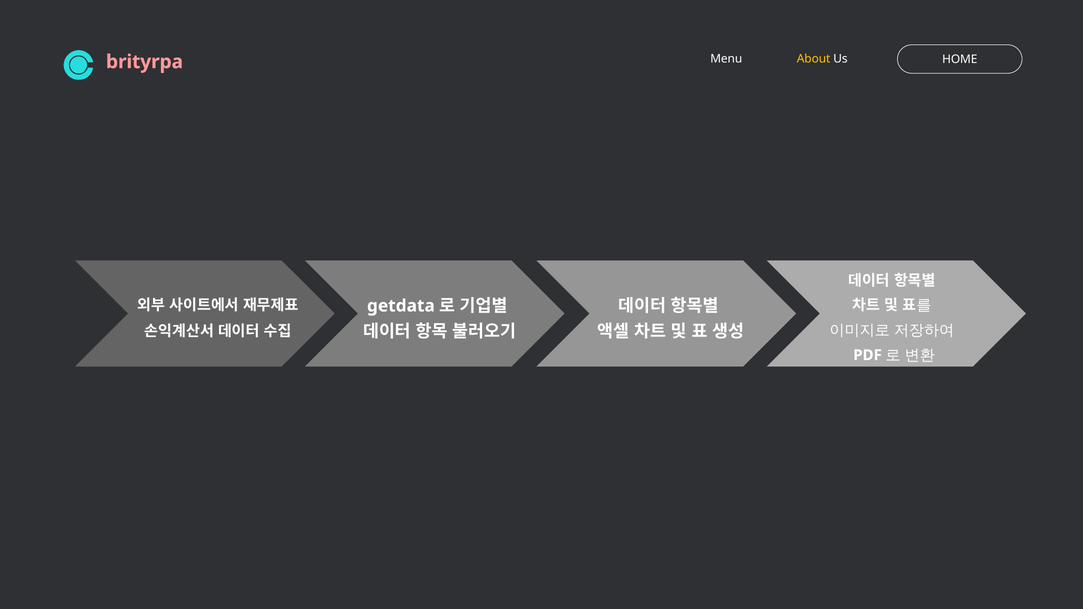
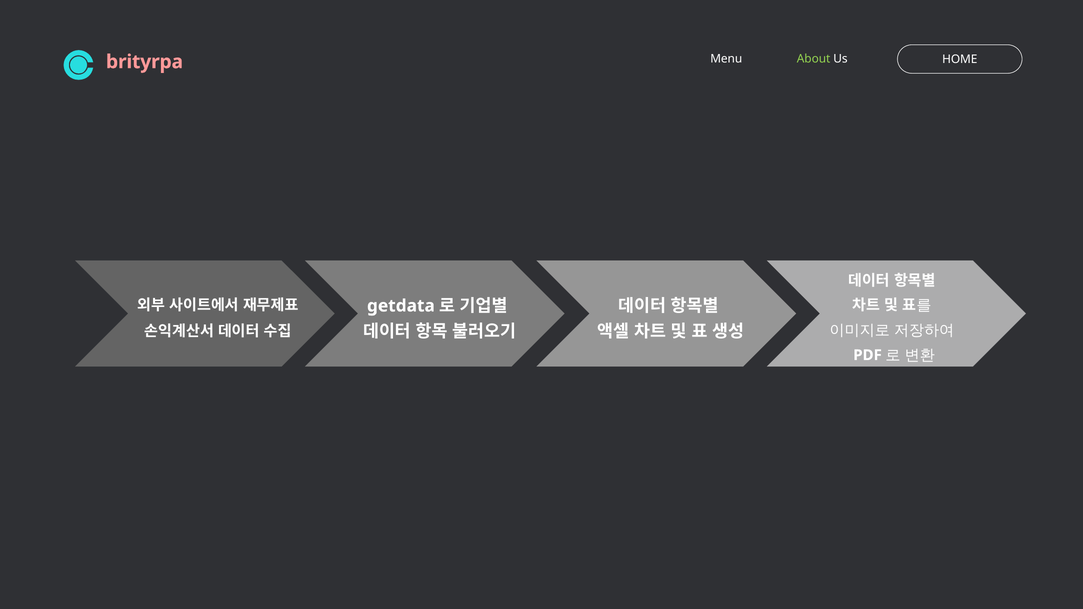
About colour: yellow -> light green
